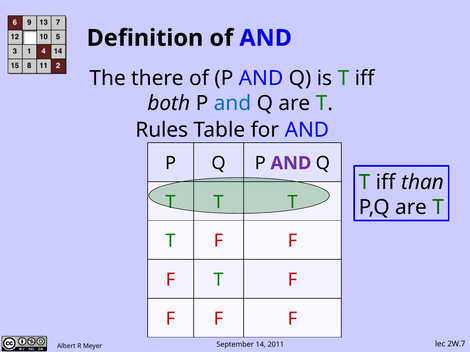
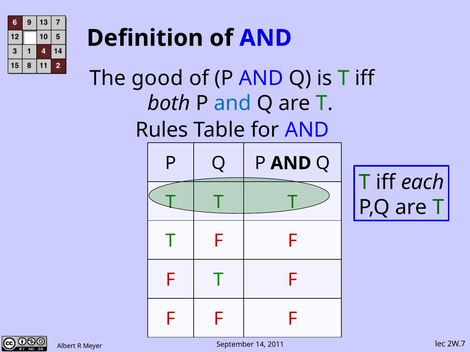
there: there -> good
AND at (291, 163) colour: purple -> black
than: than -> each
